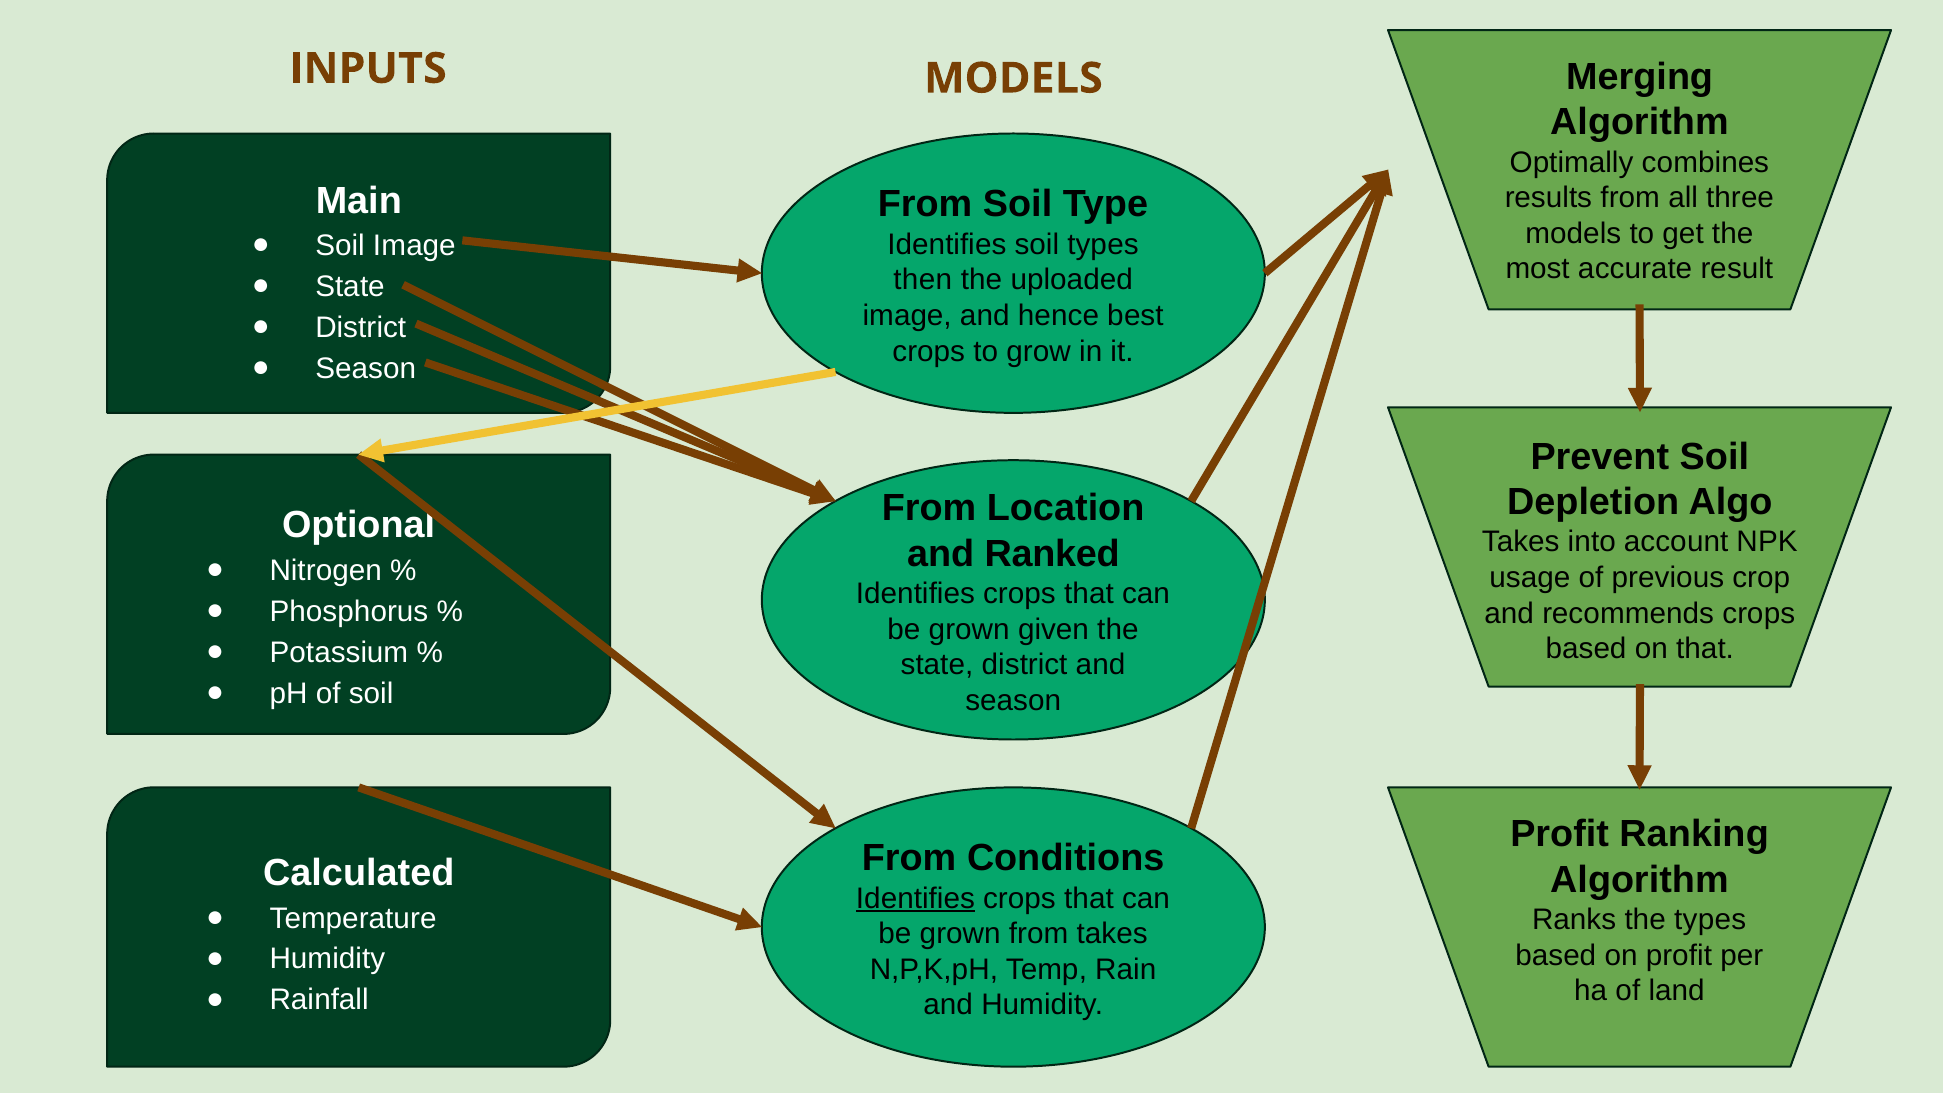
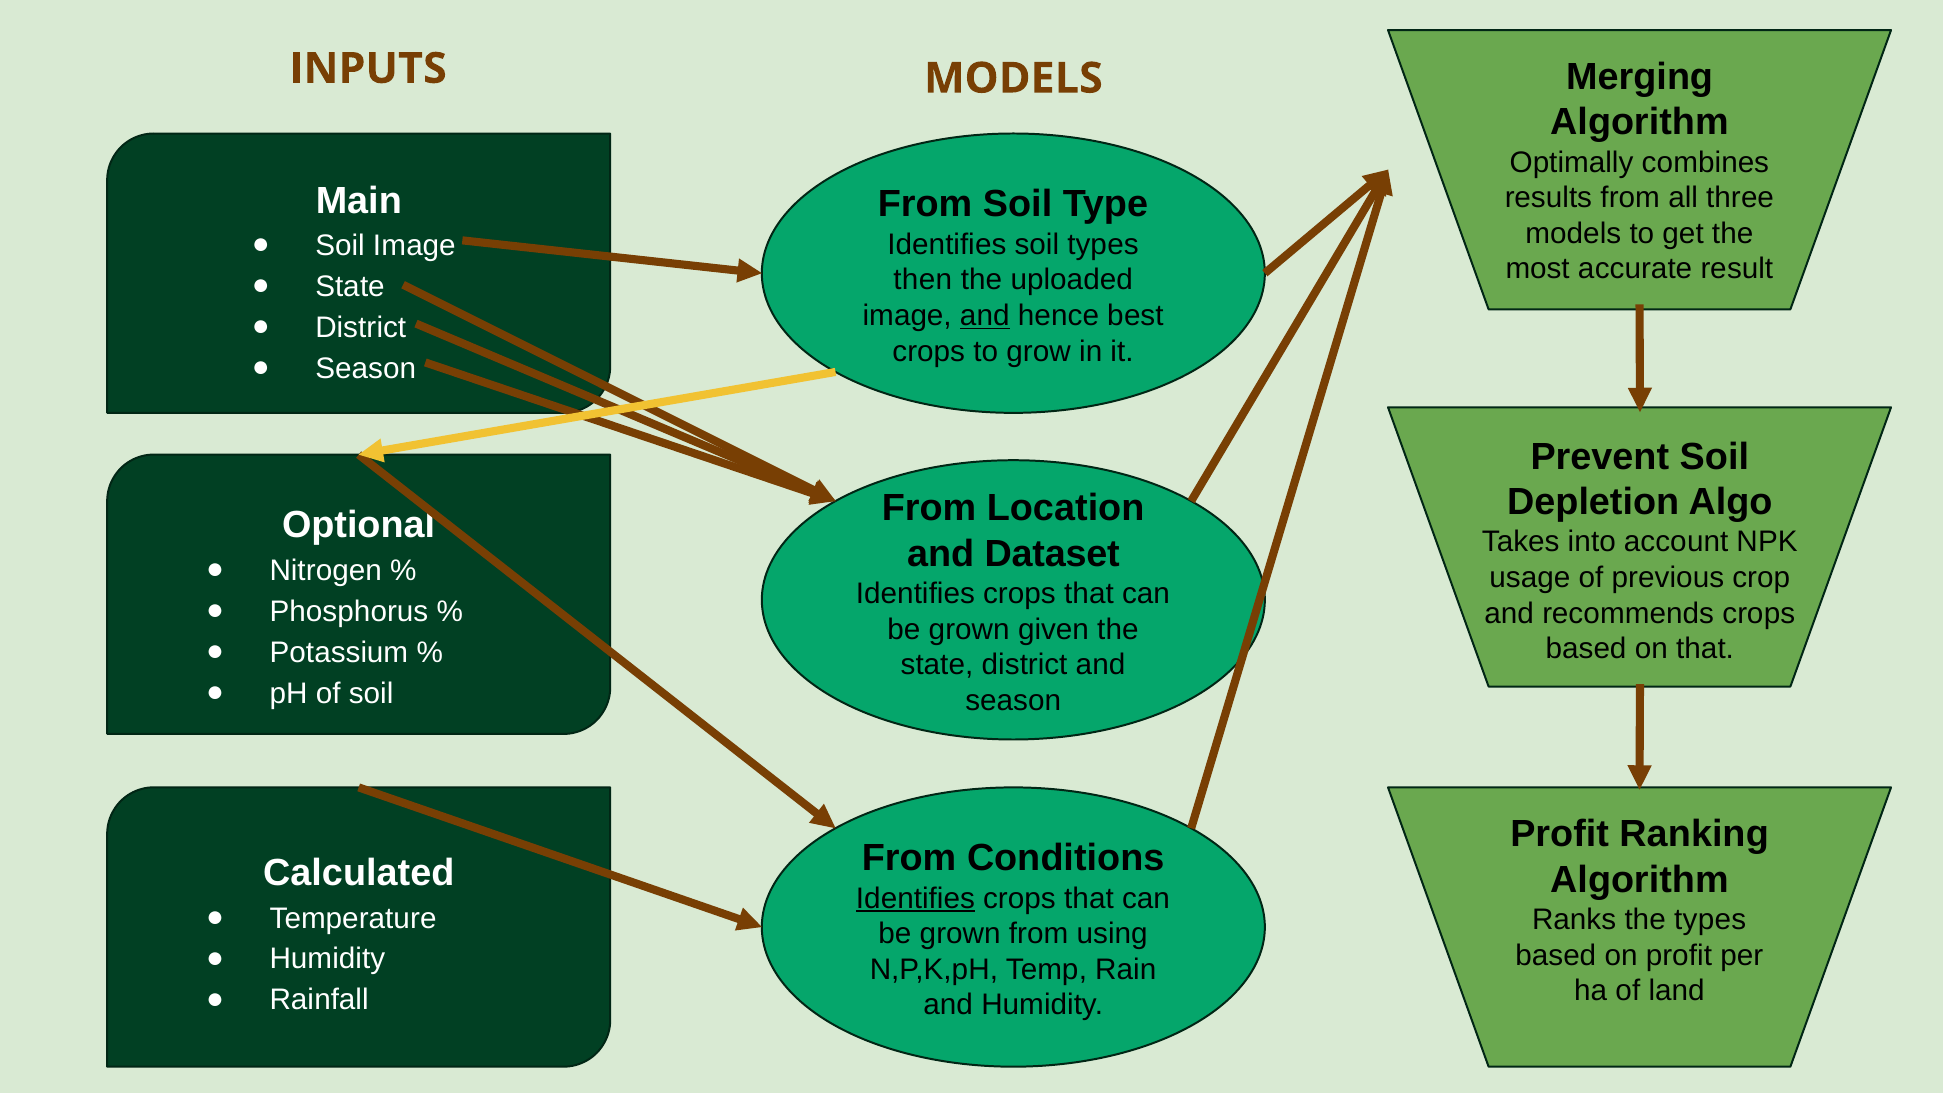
and at (985, 316) underline: none -> present
Ranked: Ranked -> Dataset
from takes: takes -> using
